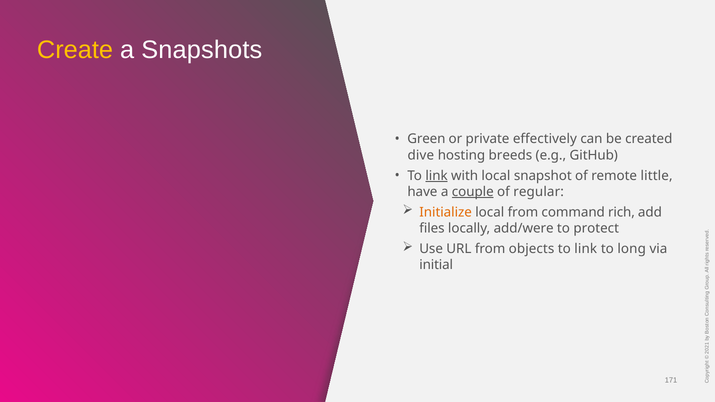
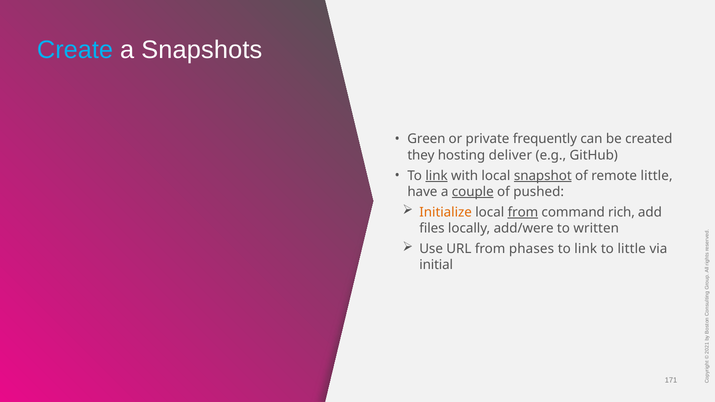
Create colour: yellow -> light blue
effectively: effectively -> frequently
dive: dive -> they
breeds: breeds -> deliver
snapshot underline: none -> present
regular: regular -> pushed
from at (523, 212) underline: none -> present
protect: protect -> written
objects: objects -> phases
to long: long -> little
